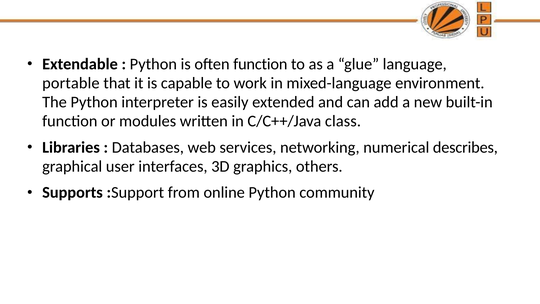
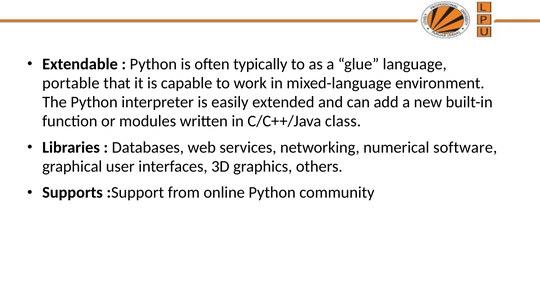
often function: function -> typically
describes: describes -> software
